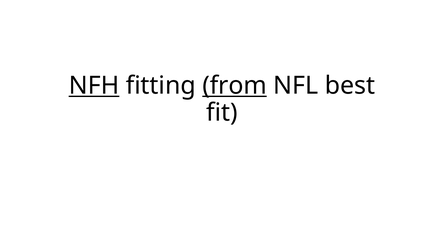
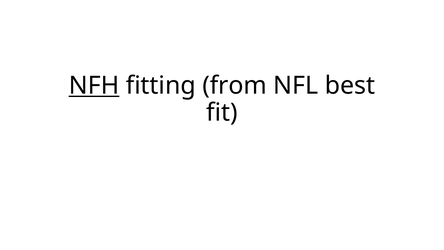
from underline: present -> none
